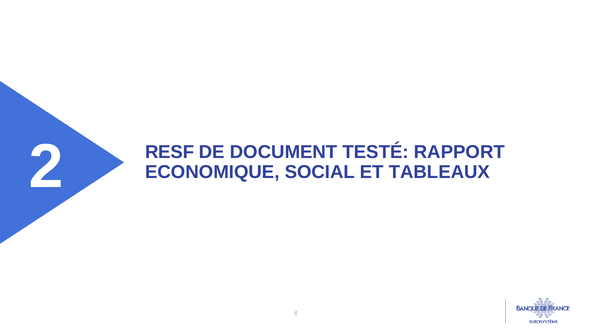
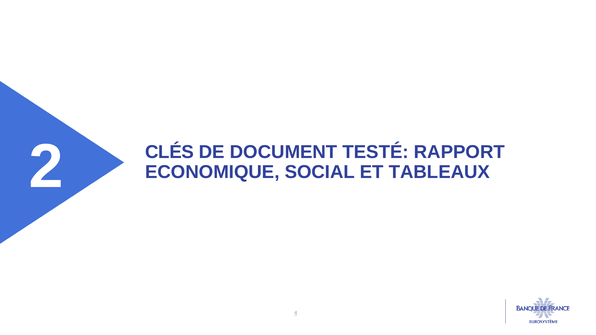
RESF: RESF -> CLÉS
